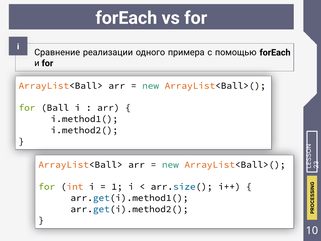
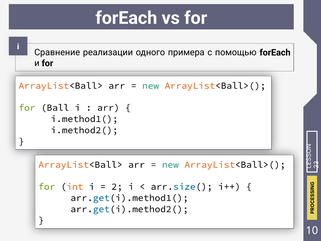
1 at (117, 186): 1 -> 2
